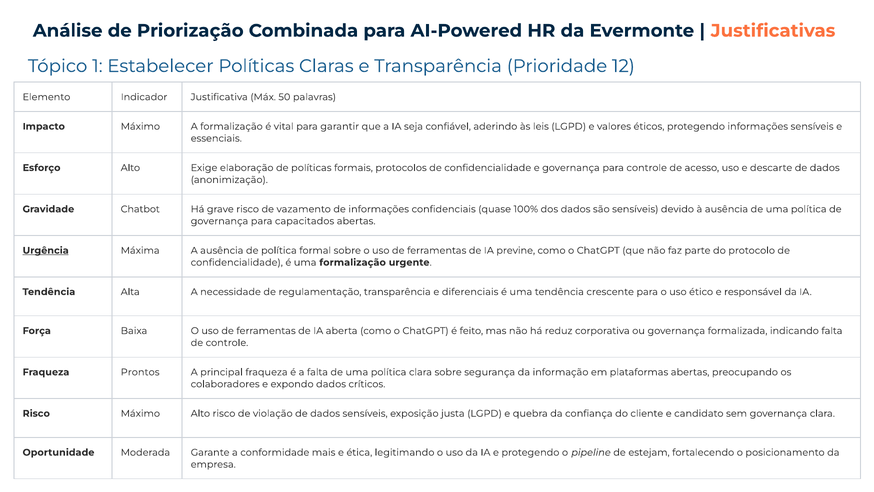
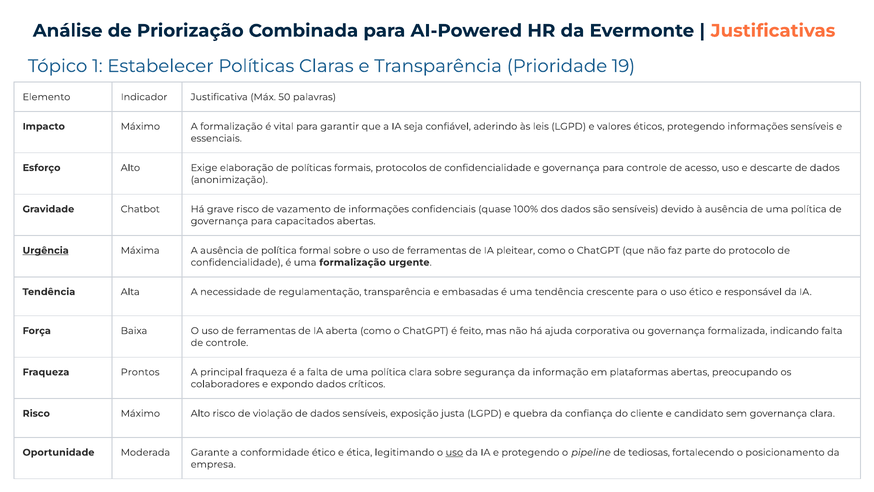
12: 12 -> 19
previne: previne -> pleitear
diferenciais: diferenciais -> embasadas
reduz: reduz -> ajuda
conformidade mais: mais -> ético
uso at (454, 452) underline: none -> present
estejam: estejam -> tediosas
